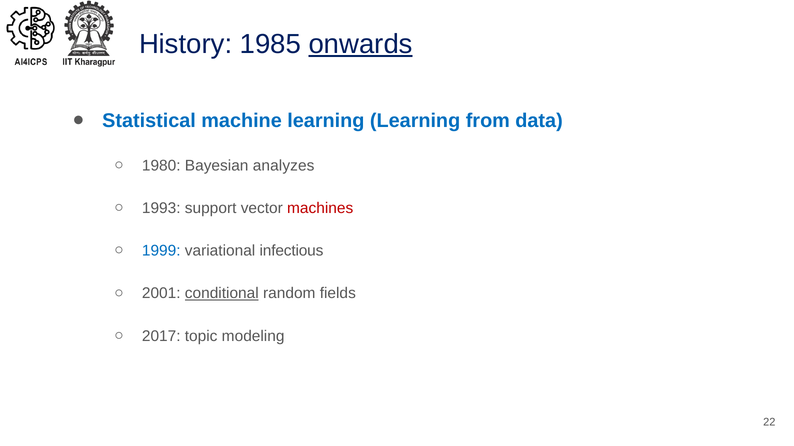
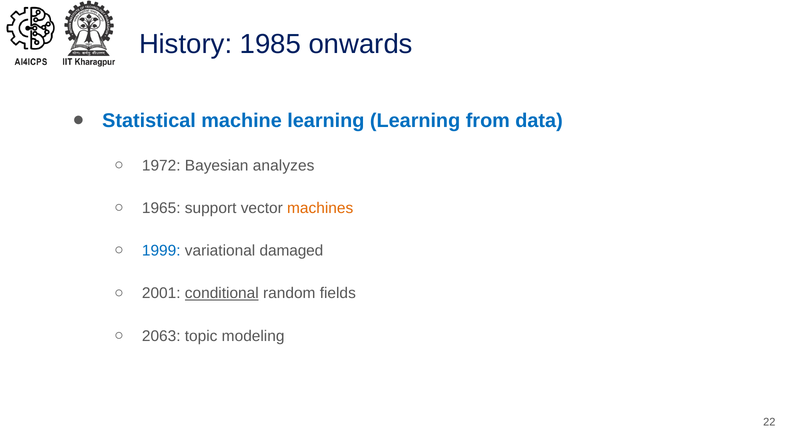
onwards underline: present -> none
1980: 1980 -> 1972
1993: 1993 -> 1965
machines colour: red -> orange
infectious: infectious -> damaged
2017: 2017 -> 2063
